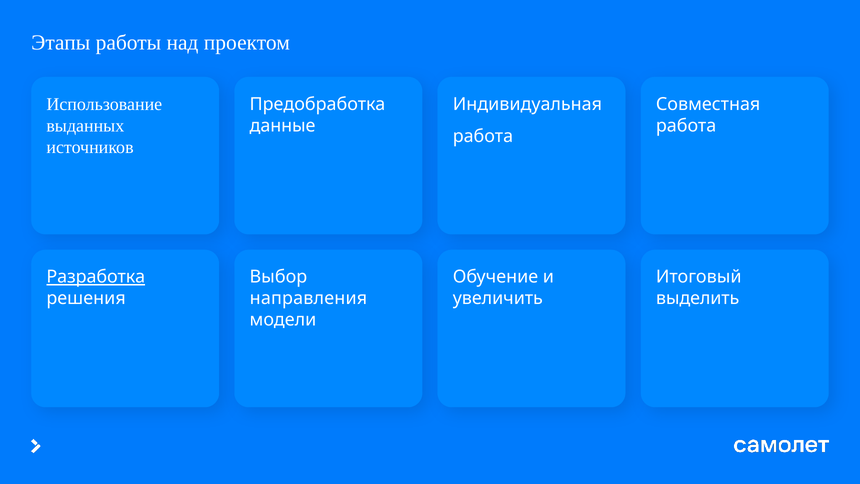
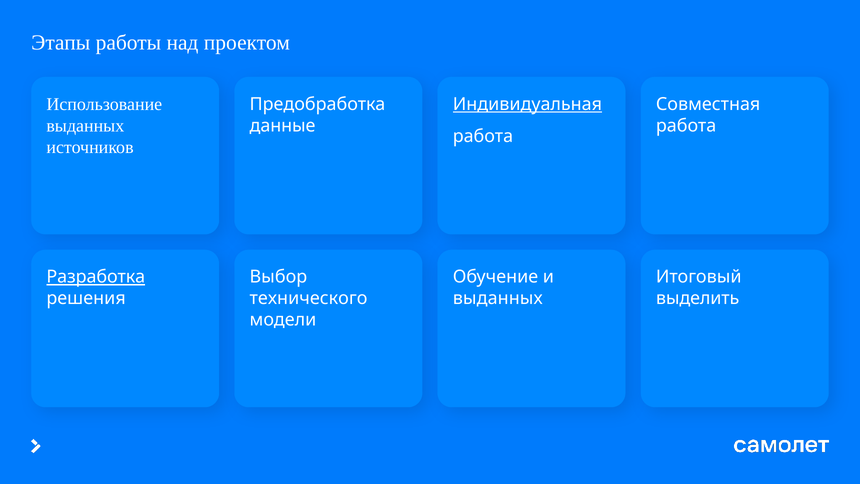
Индивидуальная underline: none -> present
направления: направления -> технического
увеличить at (498, 298): увеличить -> выданных
